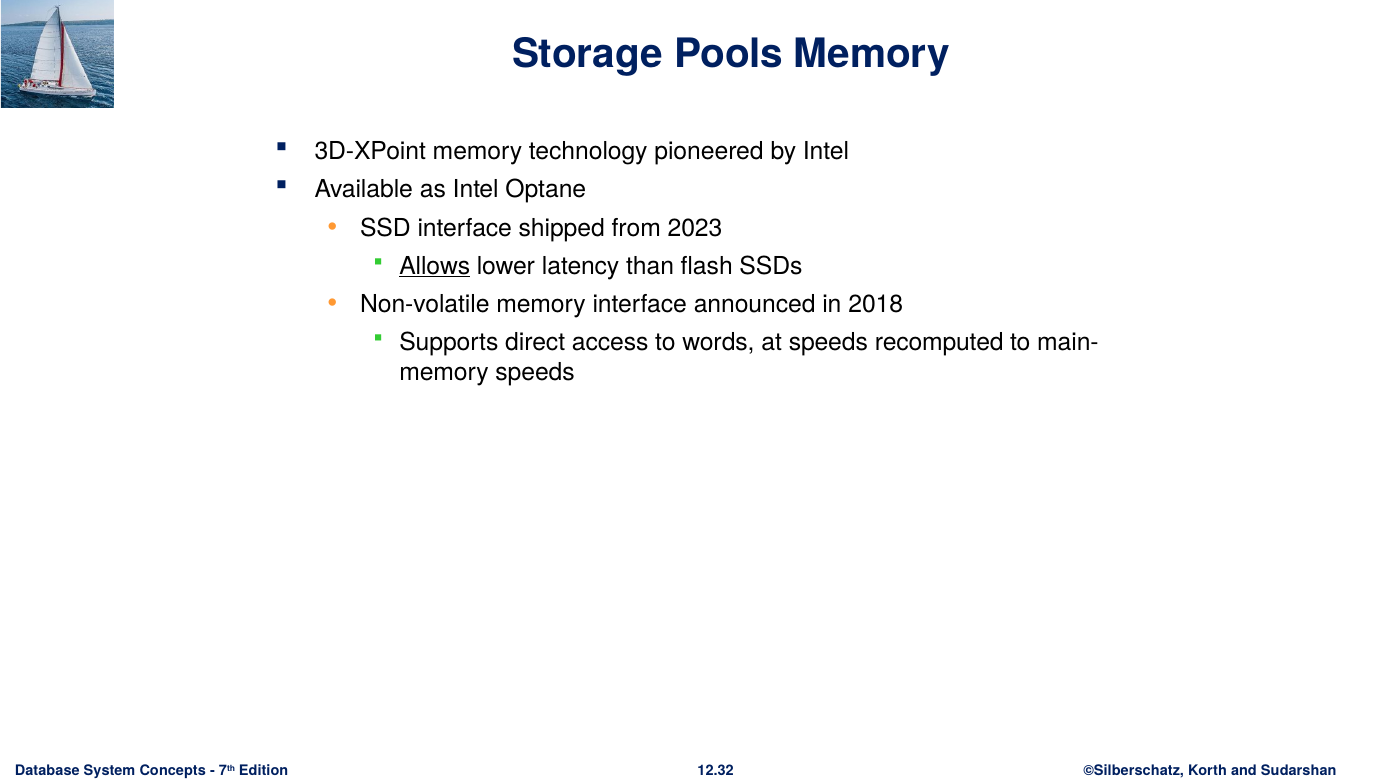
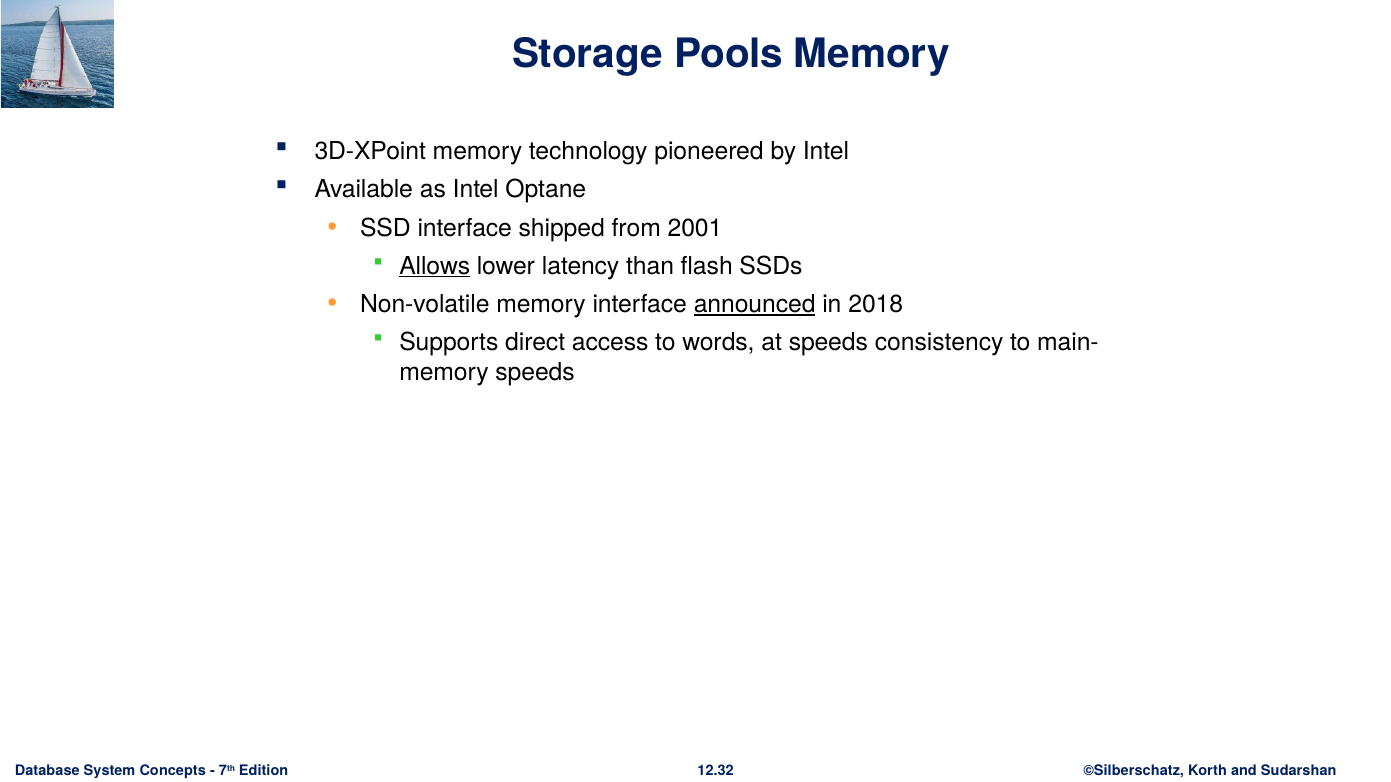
2023: 2023 -> 2001
announced underline: none -> present
recomputed: recomputed -> consistency
